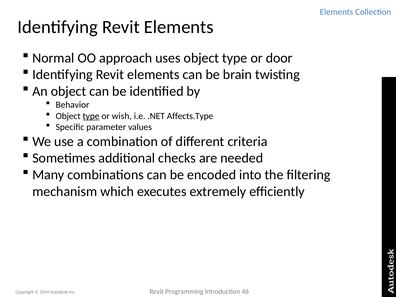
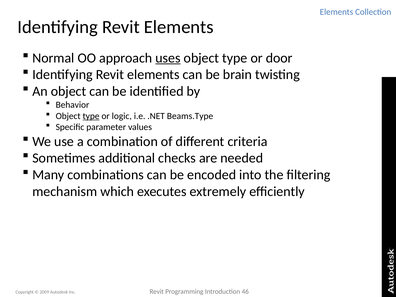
uses underline: none -> present
wish: wish -> logic
Affects.Type: Affects.Type -> Beams.Type
